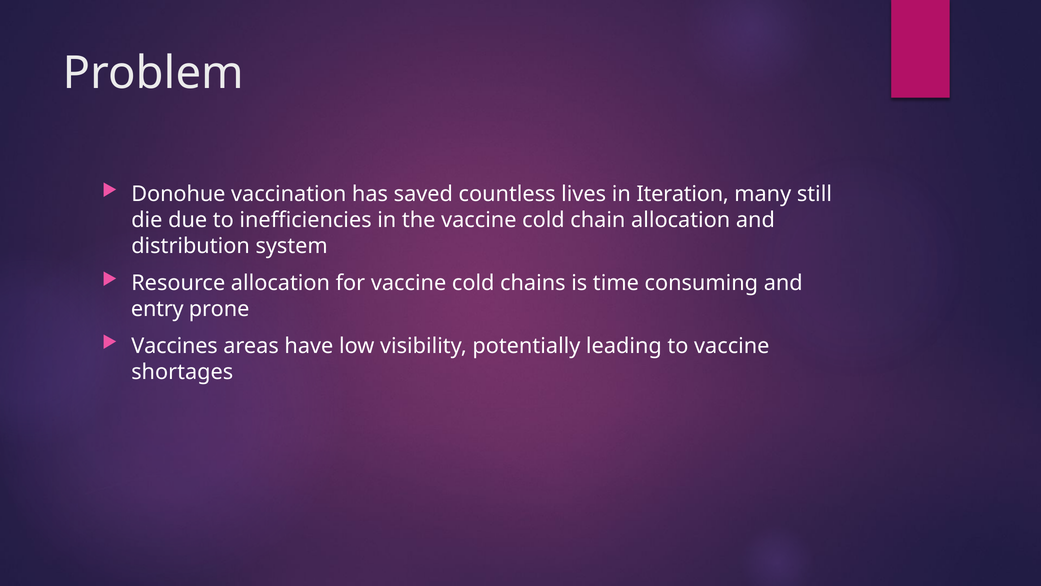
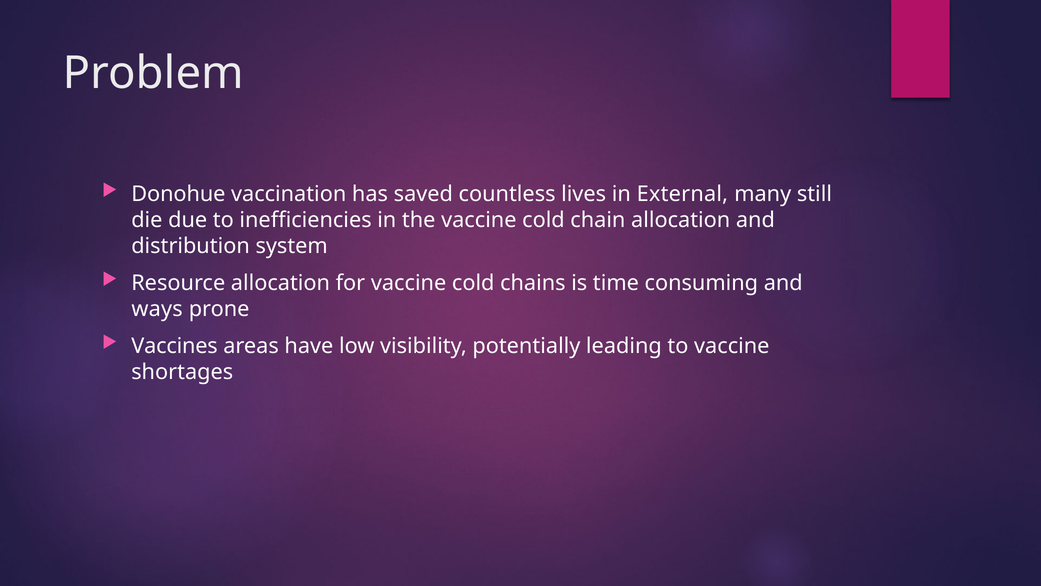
Iteration: Iteration -> External
entry: entry -> ways
